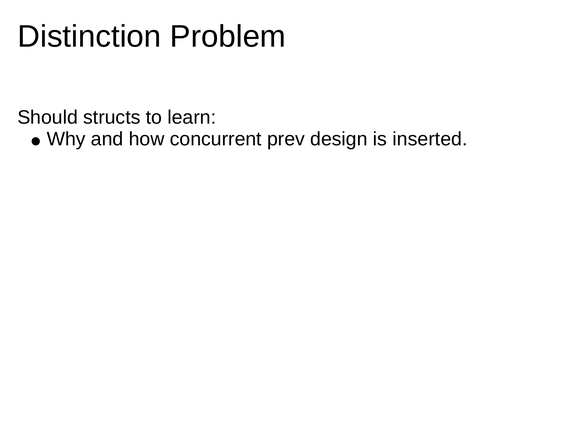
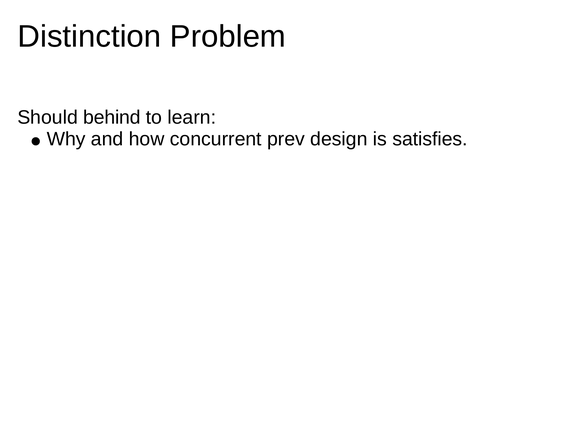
structs: structs -> behind
inserted: inserted -> satisfies
